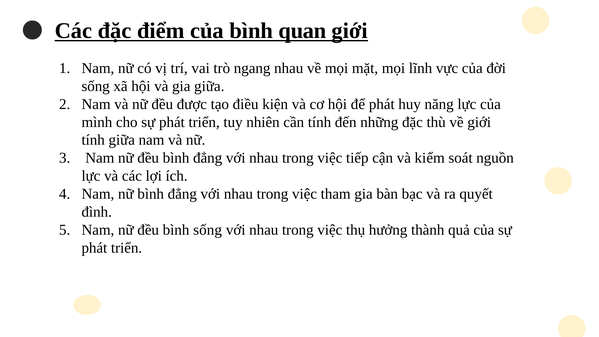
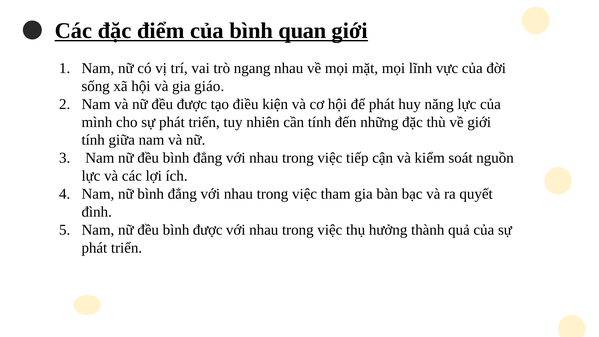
gia giữa: giữa -> giáo
bình sống: sống -> được
